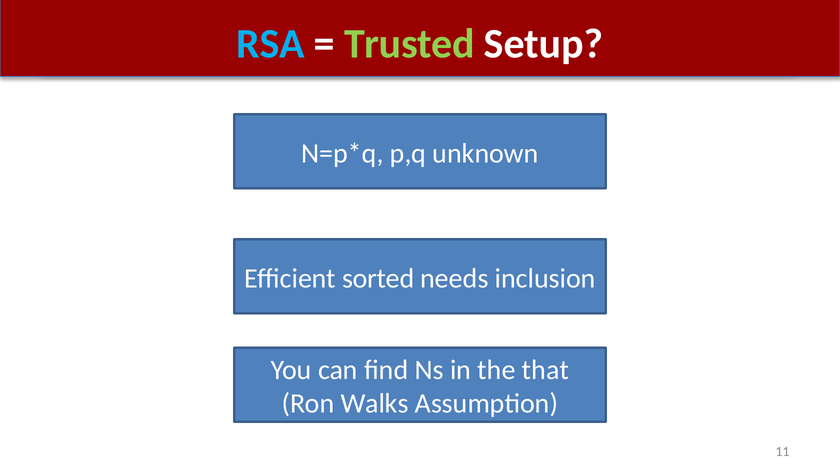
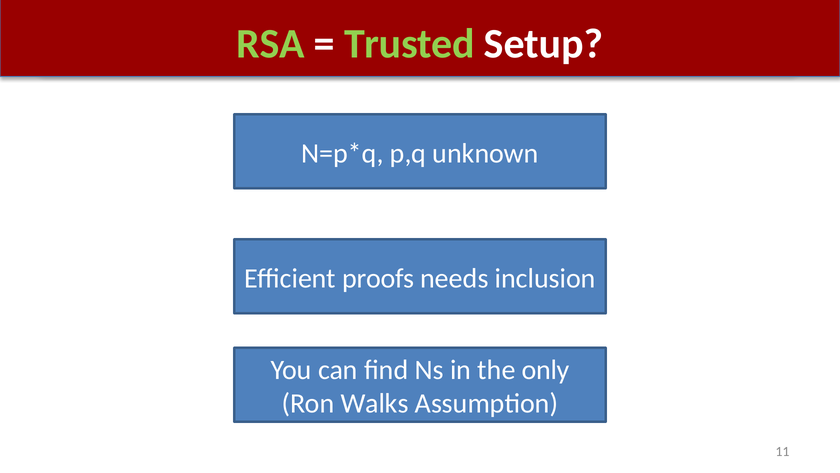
RSA colour: light blue -> light green
sorted: sorted -> proofs
that: that -> only
